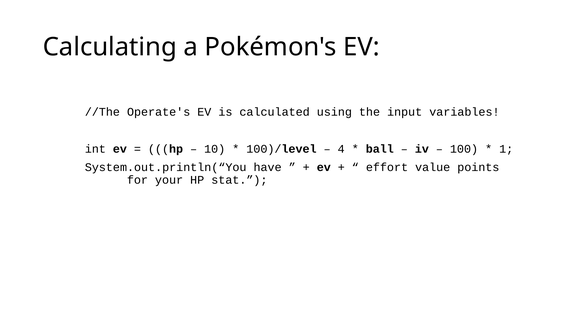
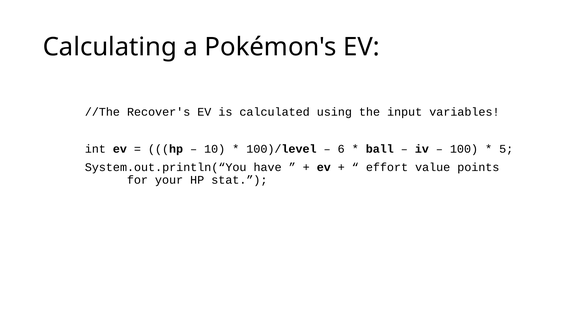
Operate's: Operate's -> Recover's
4: 4 -> 6
1: 1 -> 5
